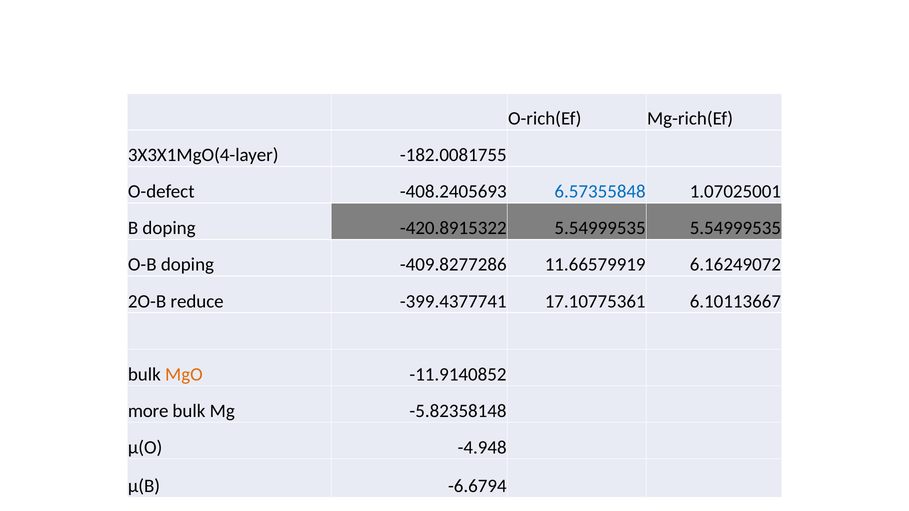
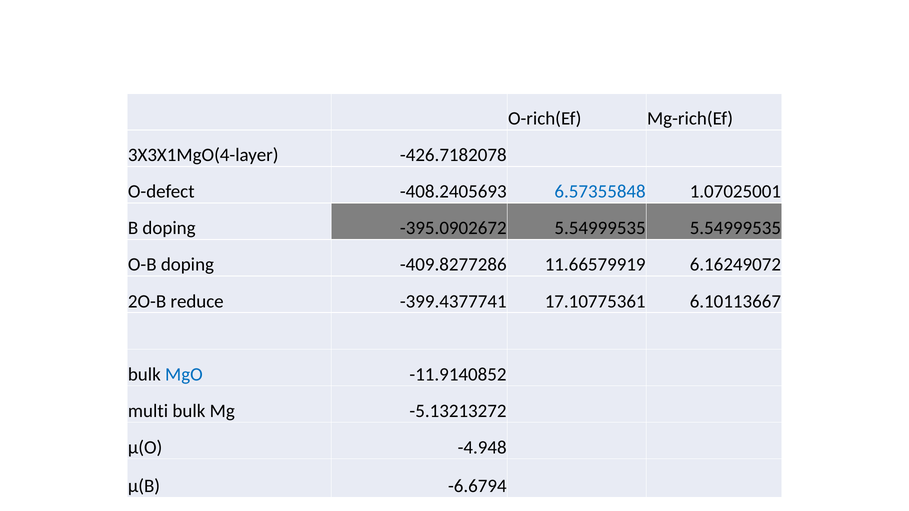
-182.0081755: -182.0081755 -> -426.7182078
-420.8915322: -420.8915322 -> -395.0902672
MgO colour: orange -> blue
more: more -> multi
-5.82358148: -5.82358148 -> -5.13213272
